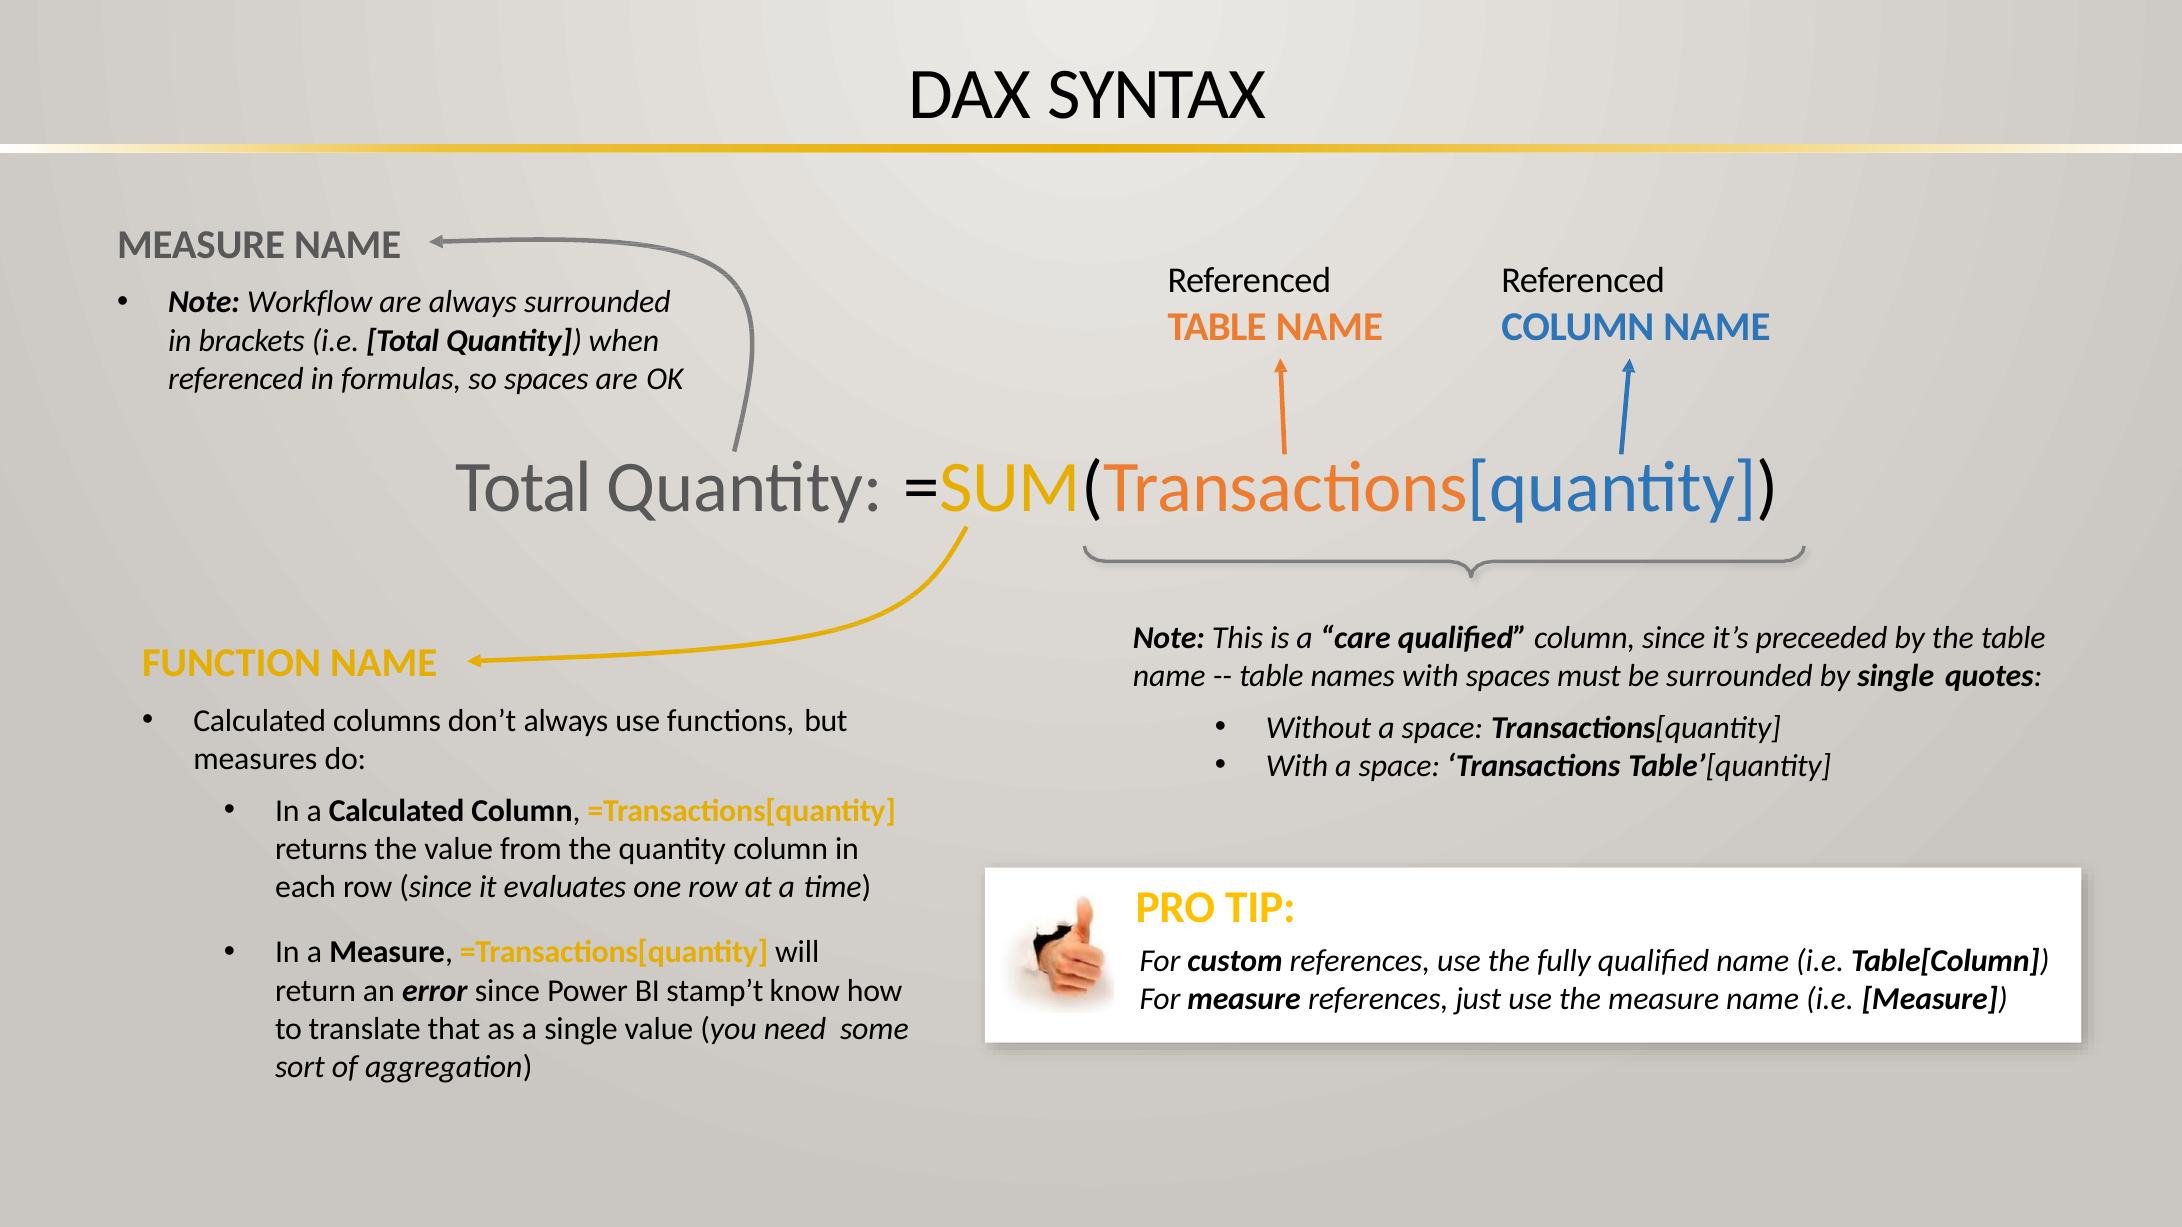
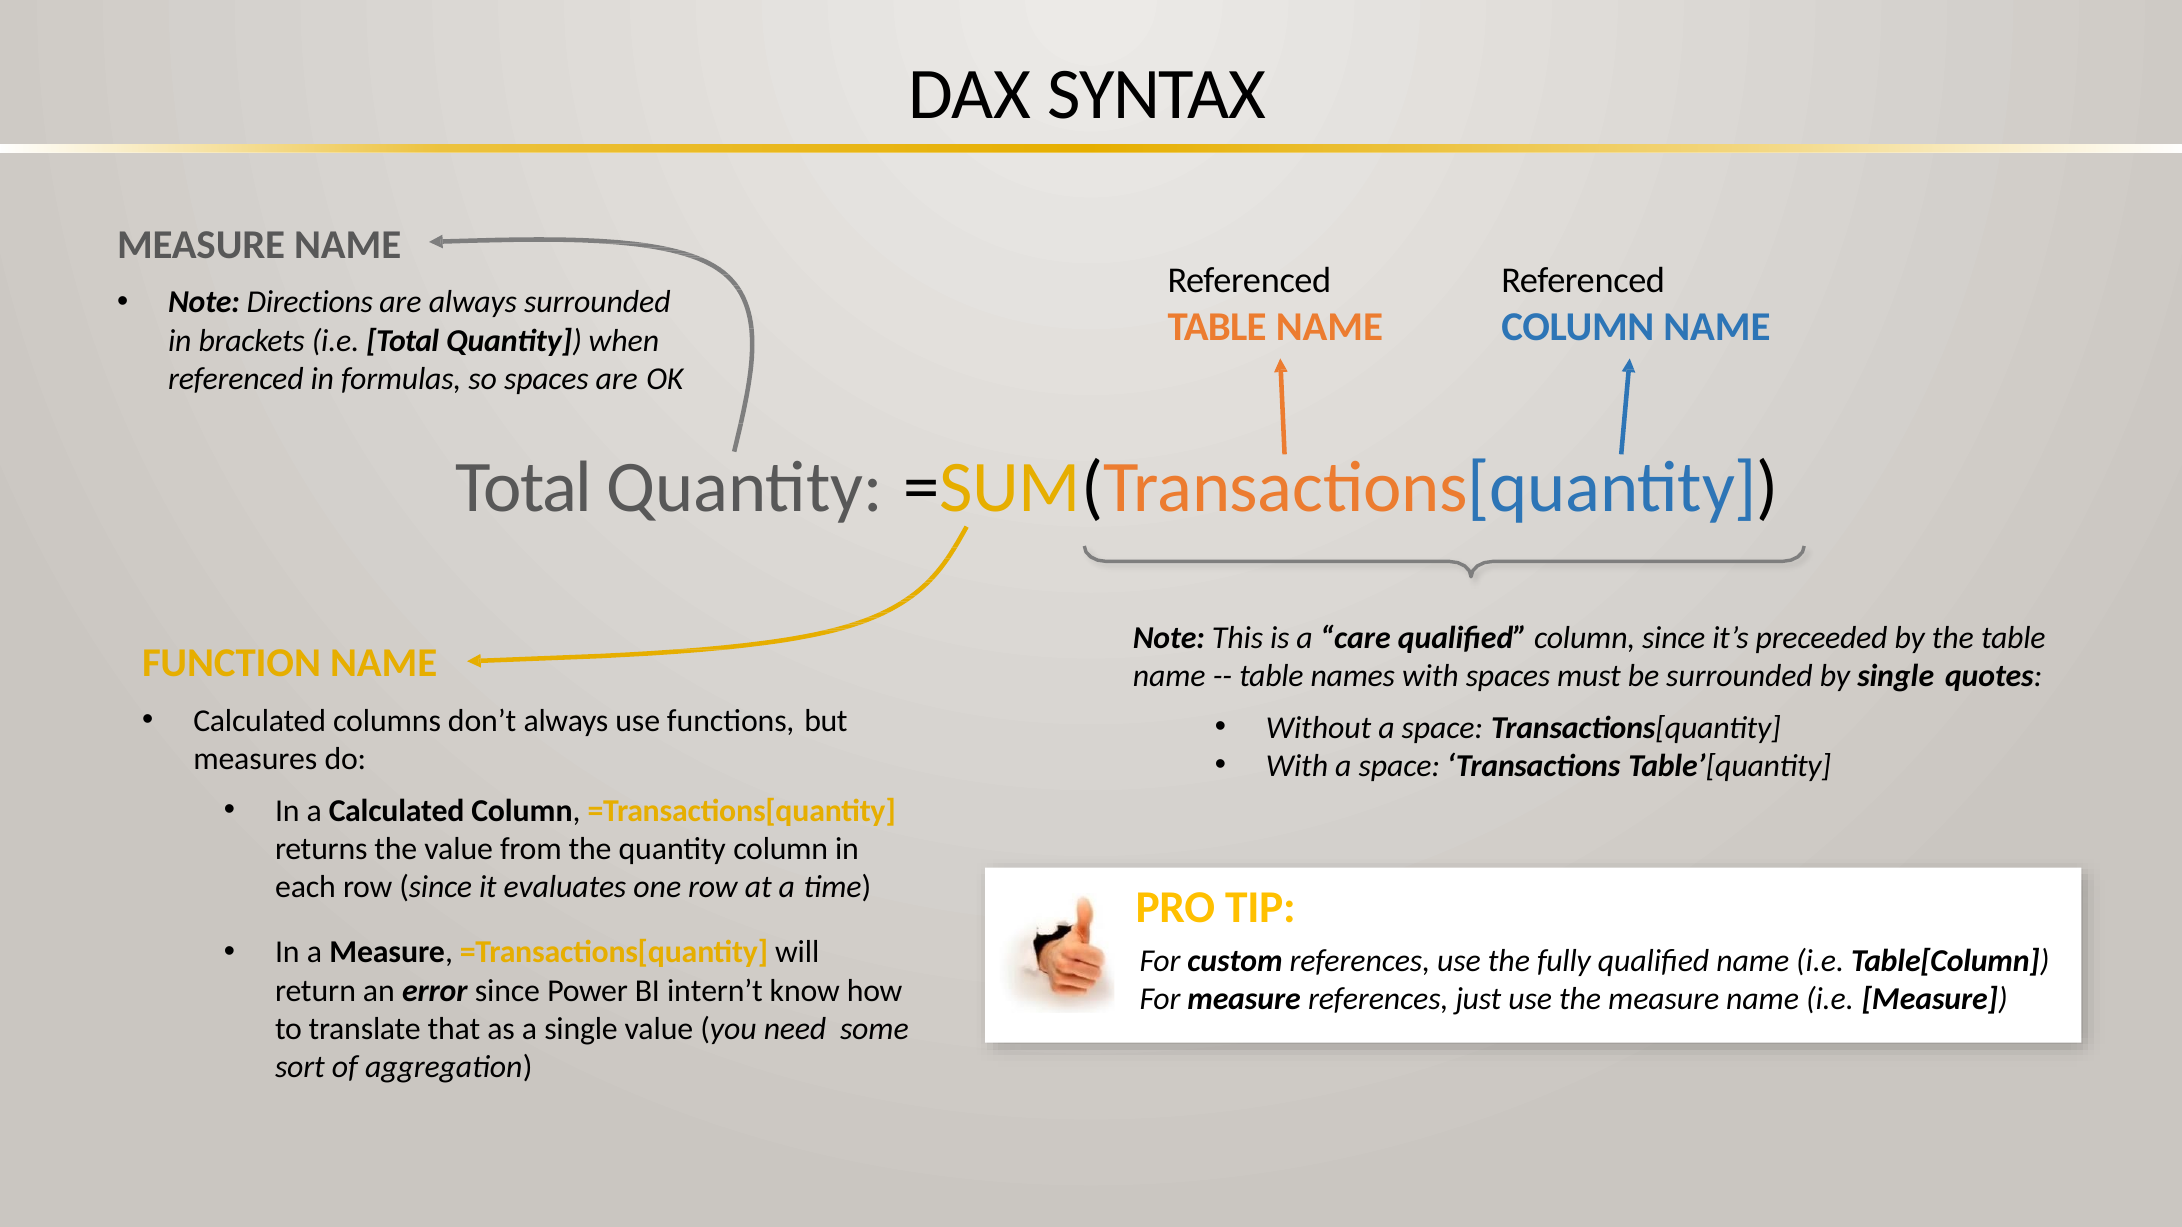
Workflow: Workflow -> Directions
stamp’t: stamp’t -> intern’t
